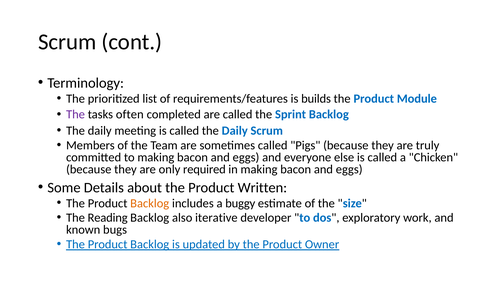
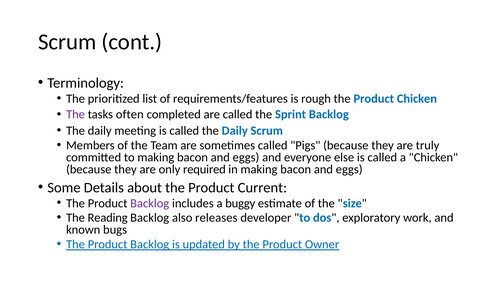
builds: builds -> rough
Product Module: Module -> Chicken
Written: Written -> Current
Backlog at (150, 203) colour: orange -> purple
iterative: iterative -> releases
